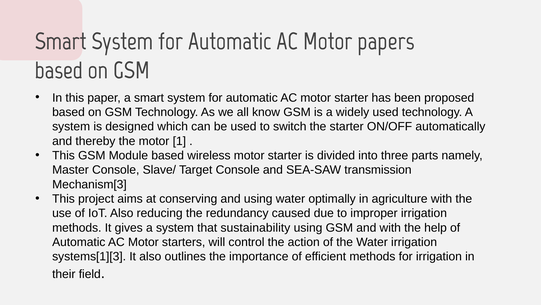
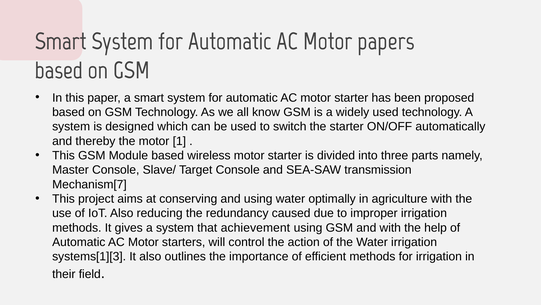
Mechanism[3: Mechanism[3 -> Mechanism[7
sustainability: sustainability -> achievement
